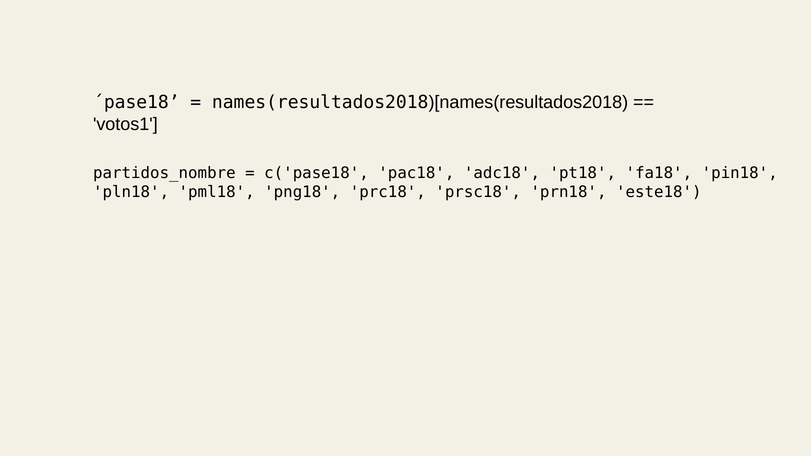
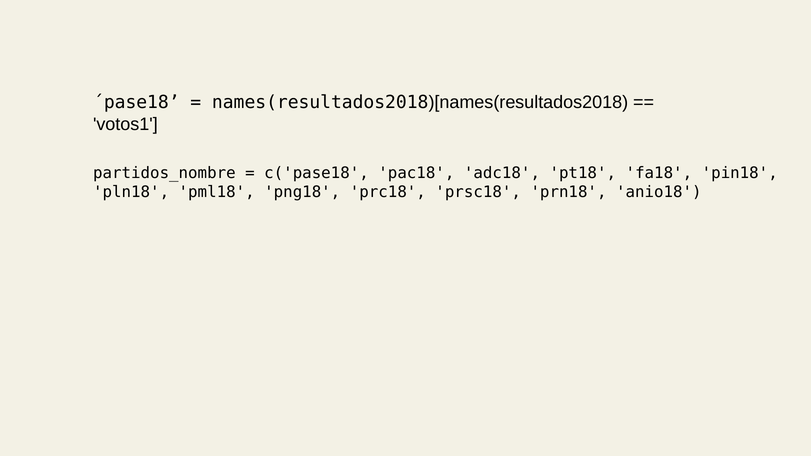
este18: este18 -> anio18
